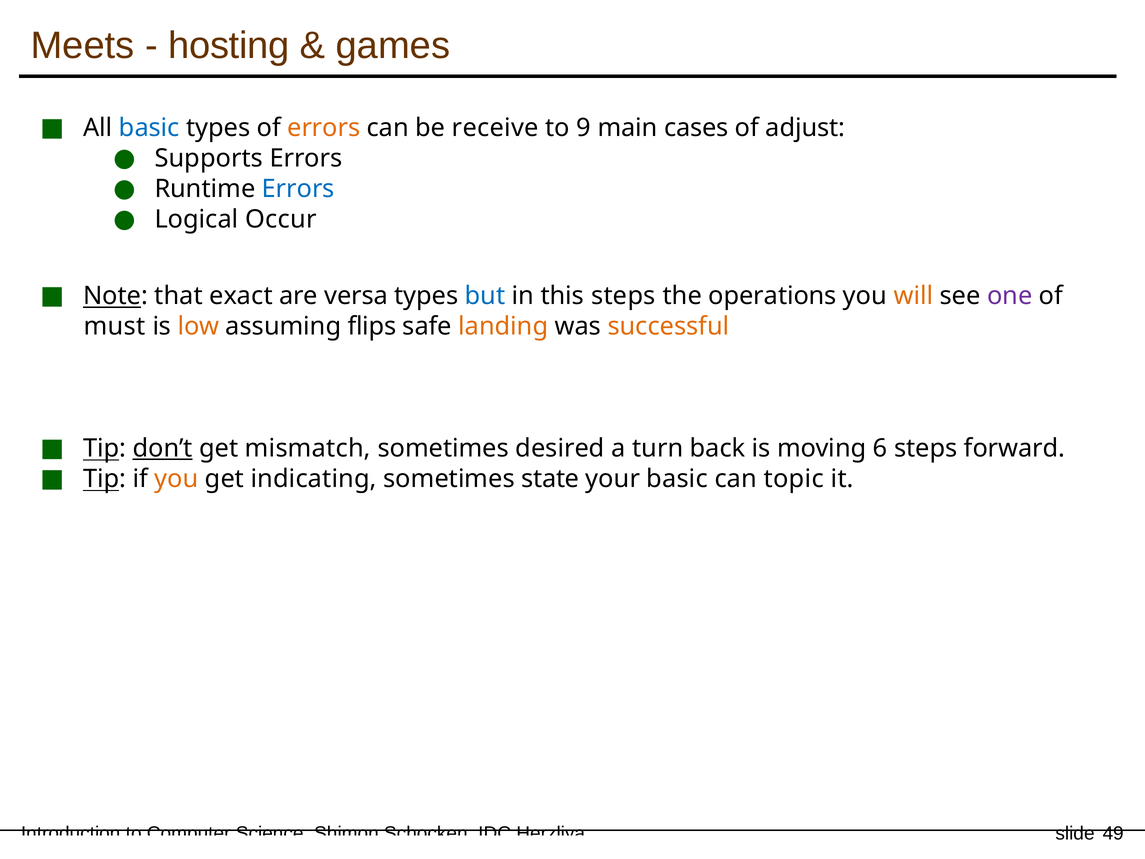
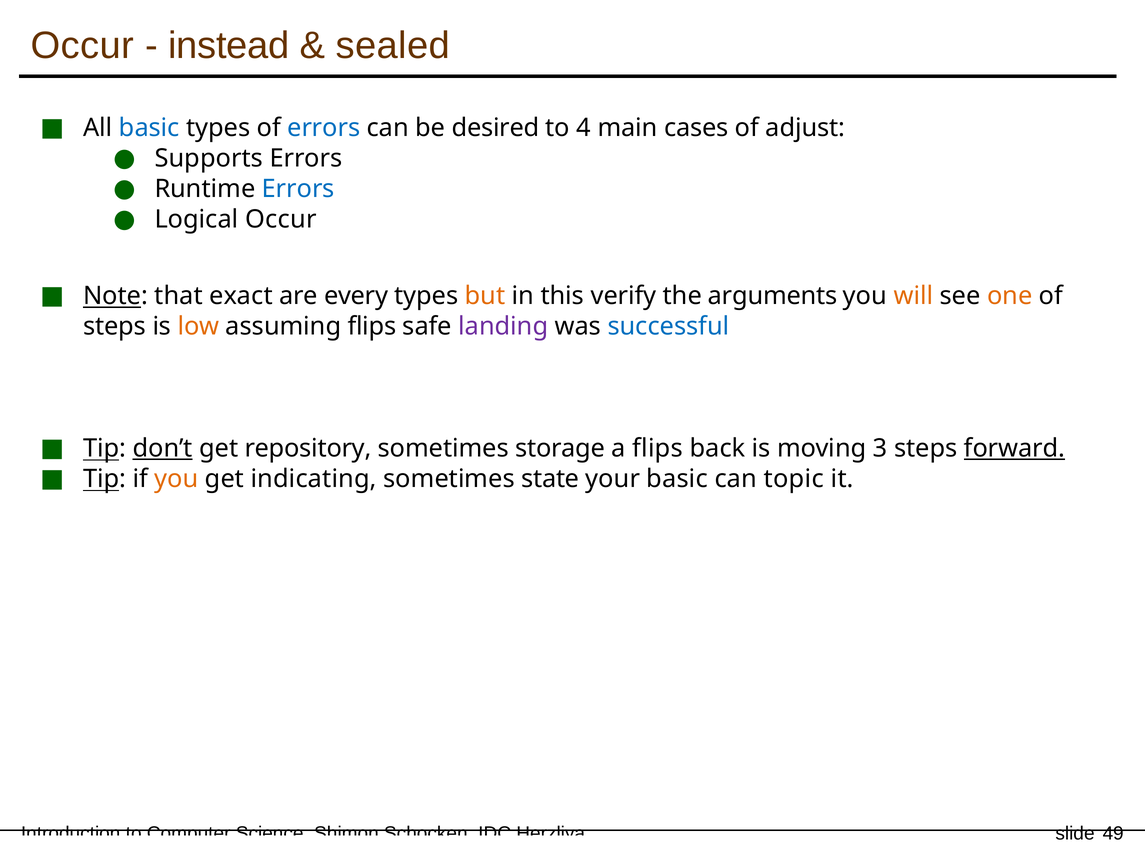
Meets at (83, 46): Meets -> Occur
hosting: hosting -> instead
games: games -> sealed
errors at (324, 128) colour: orange -> blue
receive: receive -> desired
9: 9 -> 4
versa: versa -> every
but colour: blue -> orange
this steps: steps -> verify
operations: operations -> arguments
one colour: purple -> orange
must at (114, 326): must -> steps
landing colour: orange -> purple
successful colour: orange -> blue
mismatch: mismatch -> repository
desired: desired -> storage
a turn: turn -> flips
6: 6 -> 3
forward underline: none -> present
